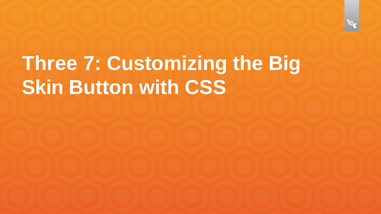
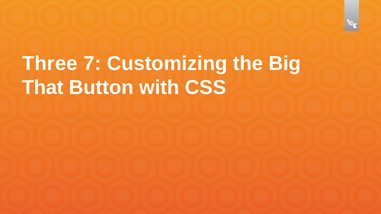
Skin: Skin -> That
